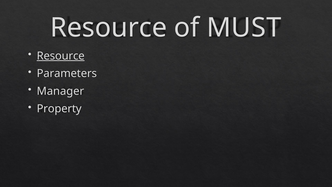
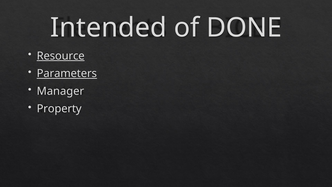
Resource at (109, 28): Resource -> Intended
MUST: MUST -> DONE
Parameters underline: none -> present
